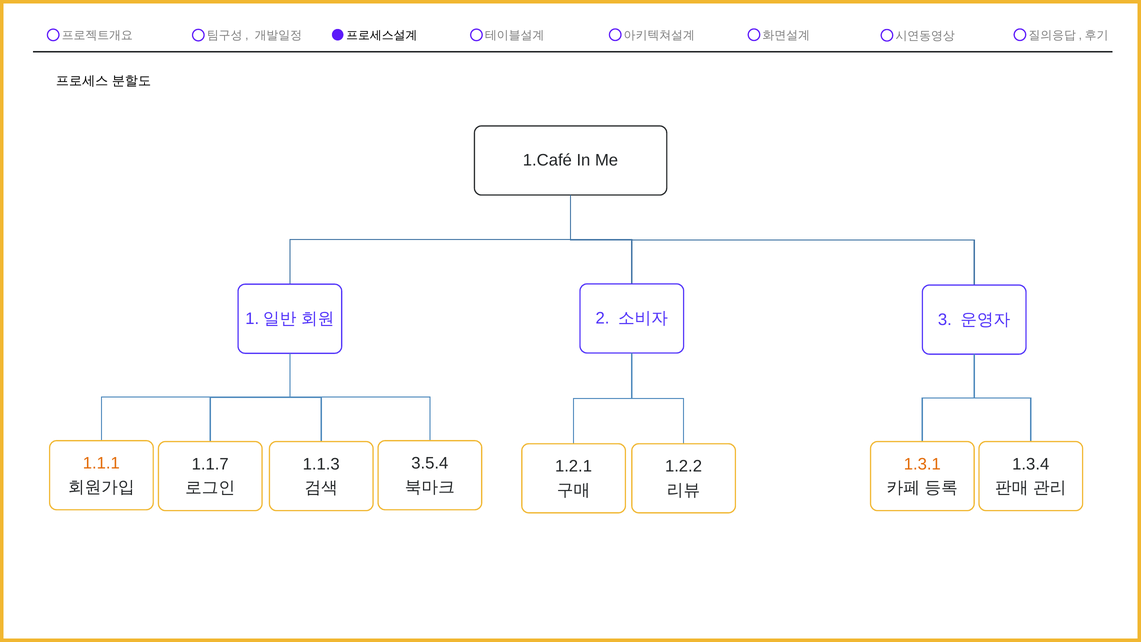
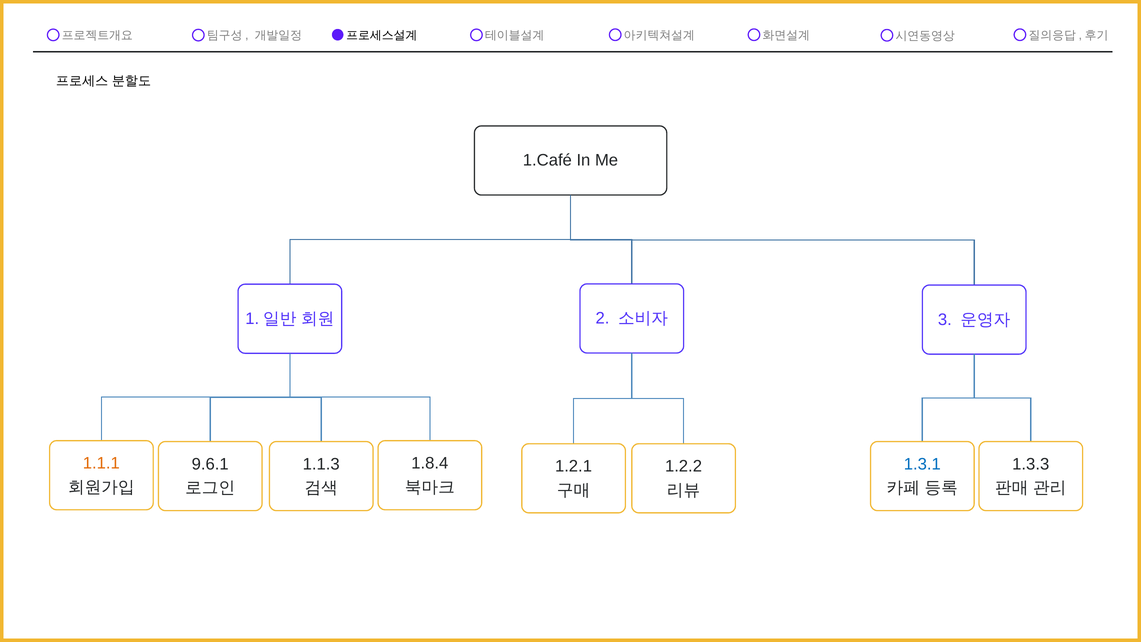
3.5.4: 3.5.4 -> 1.8.4
1.1.7: 1.1.7 -> 9.6.1
1.3.1 colour: orange -> blue
1.3.4: 1.3.4 -> 1.3.3
